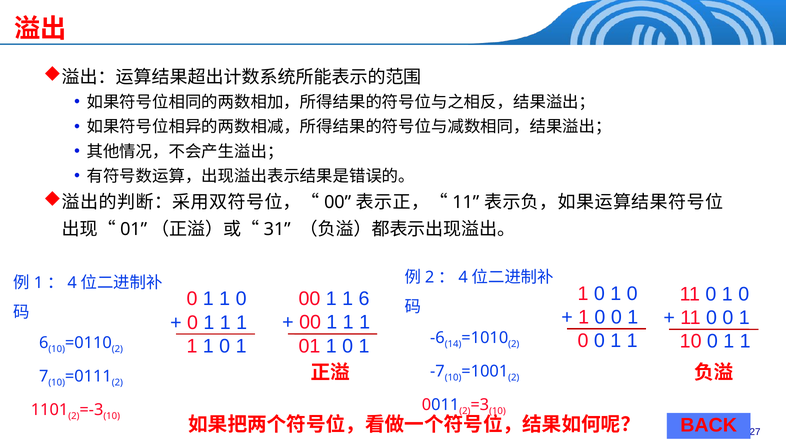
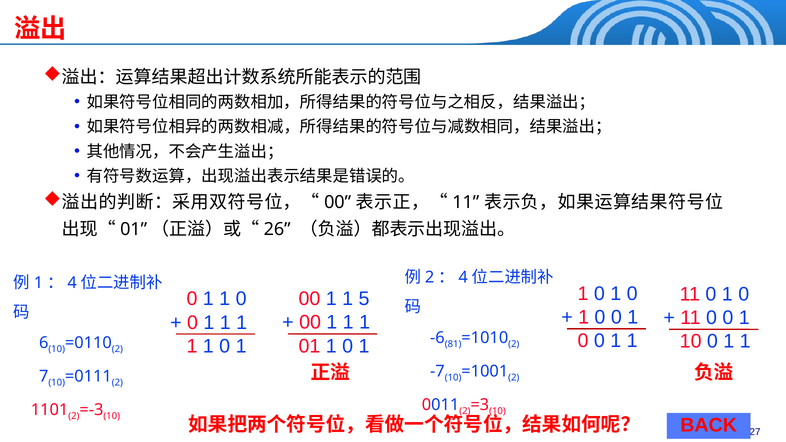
31: 31 -> 26
1 6: 6 -> 5
14: 14 -> 81
